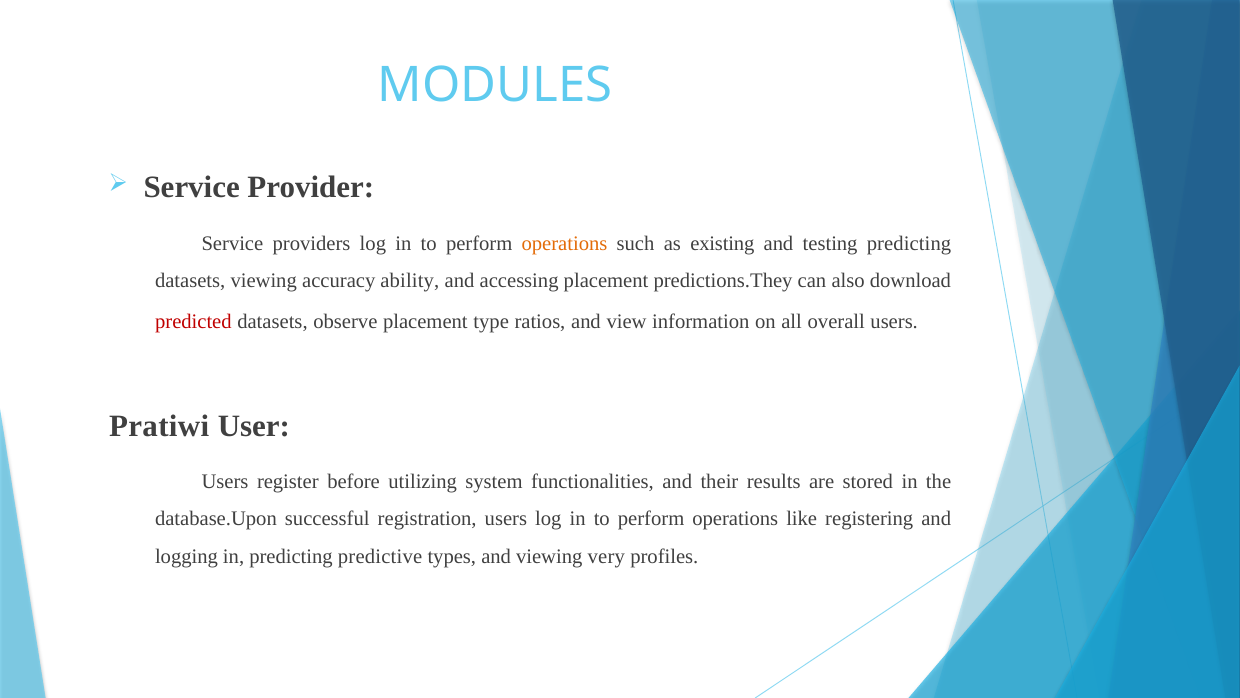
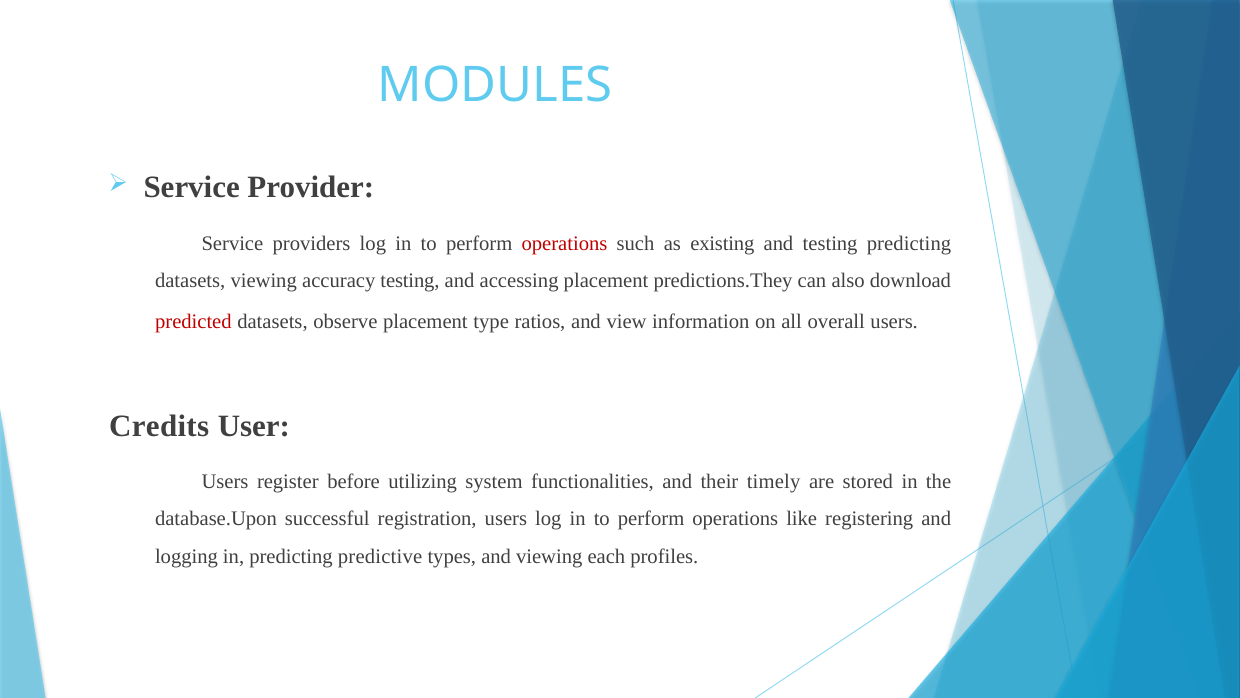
operations at (565, 243) colour: orange -> red
accuracy ability: ability -> testing
Pratiwi: Pratiwi -> Credits
results: results -> timely
very: very -> each
